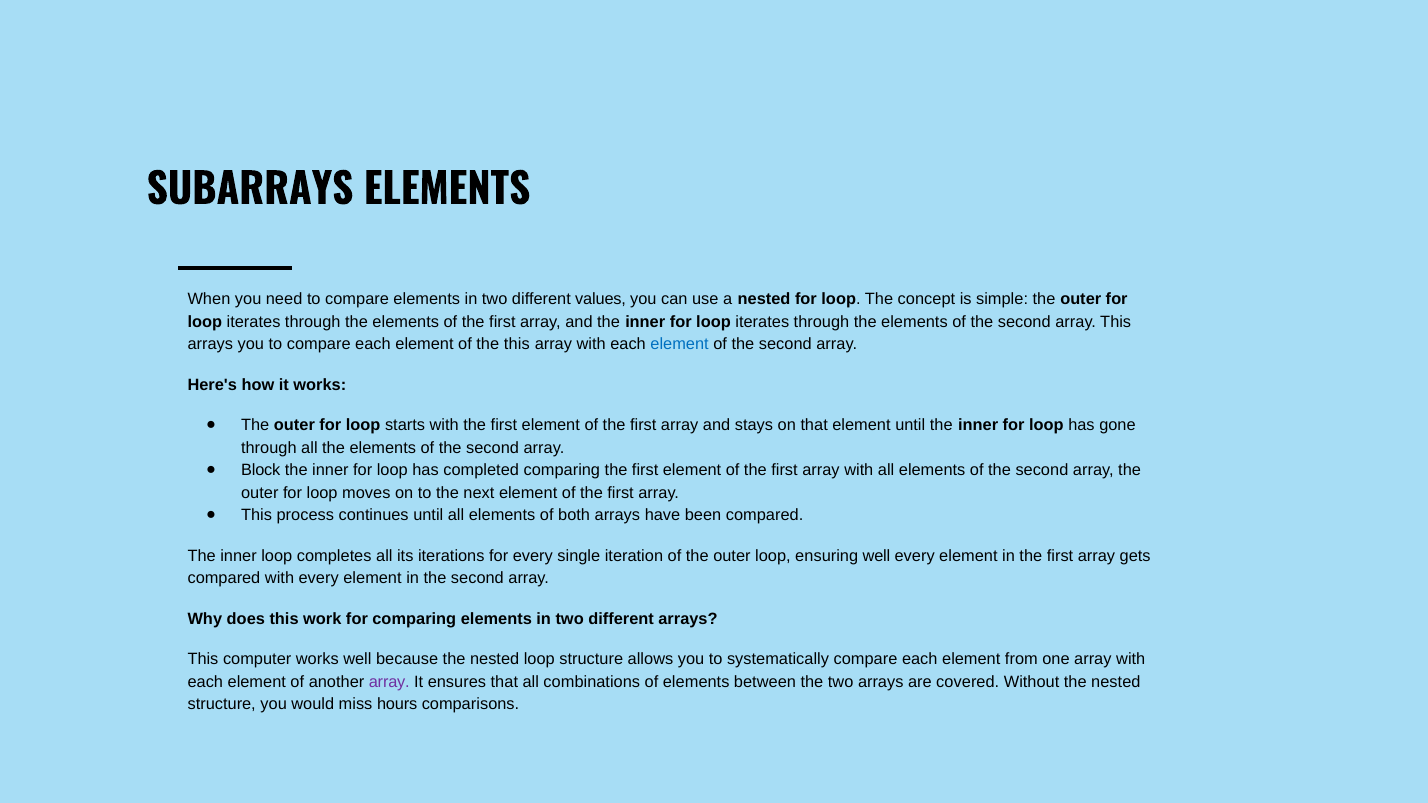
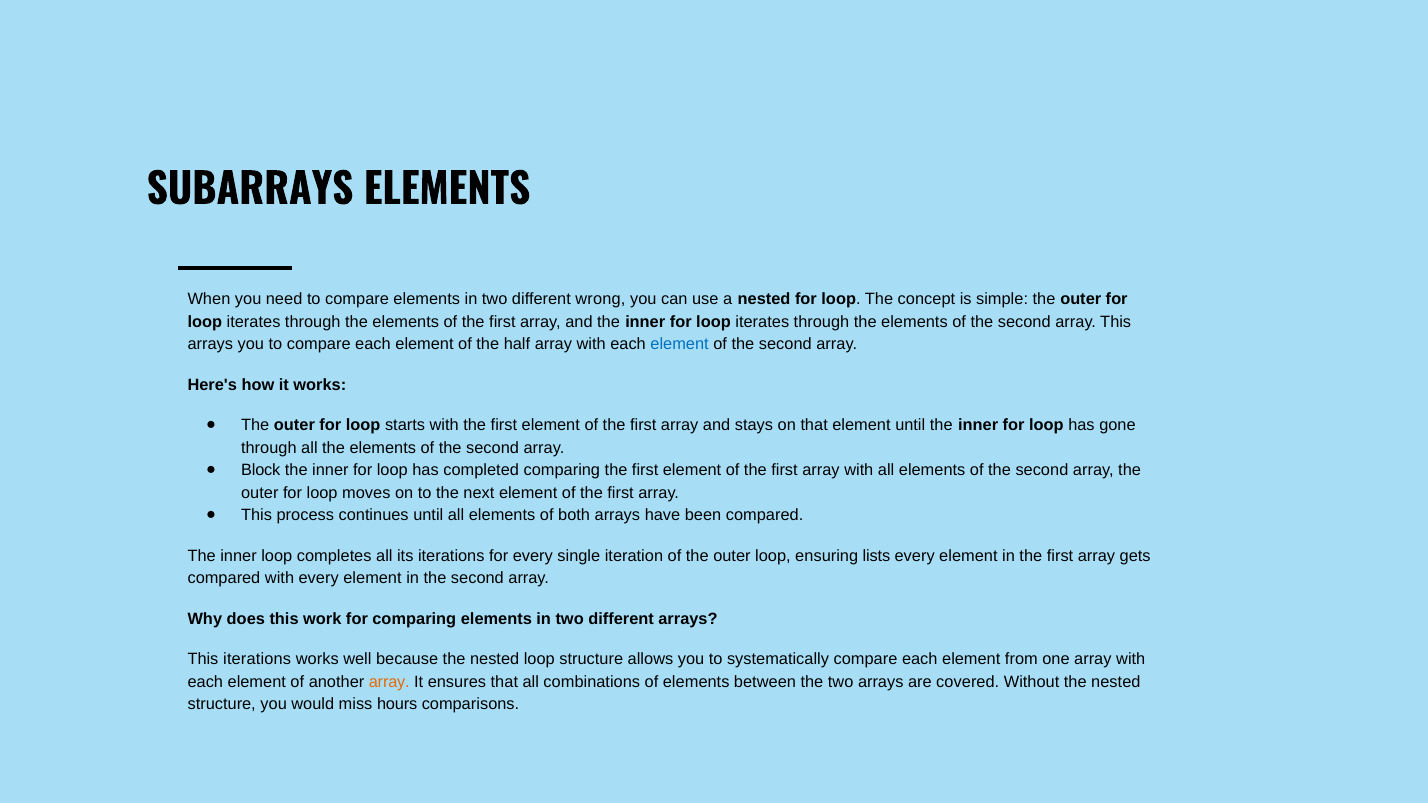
values: values -> wrong
the this: this -> half
ensuring well: well -> lists
This computer: computer -> iterations
array at (389, 682) colour: purple -> orange
